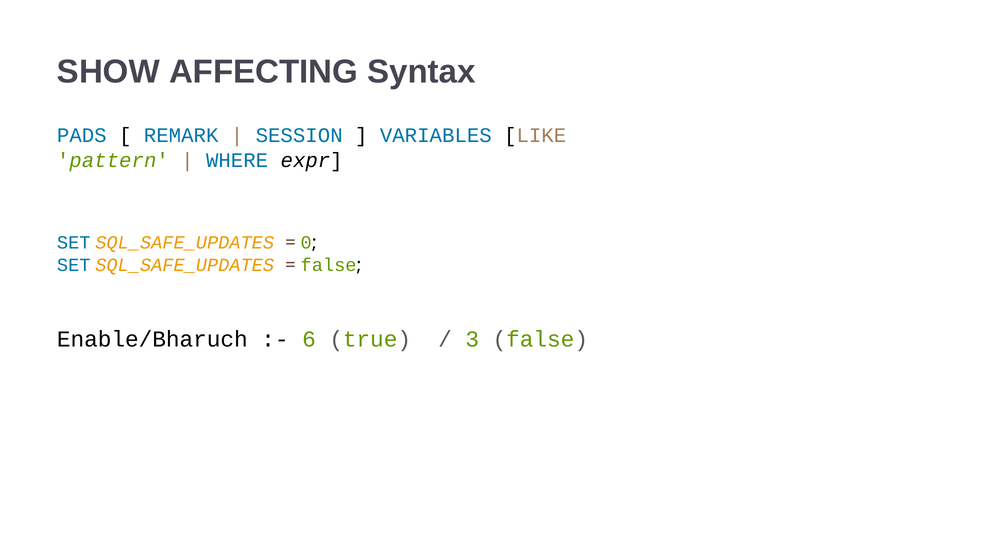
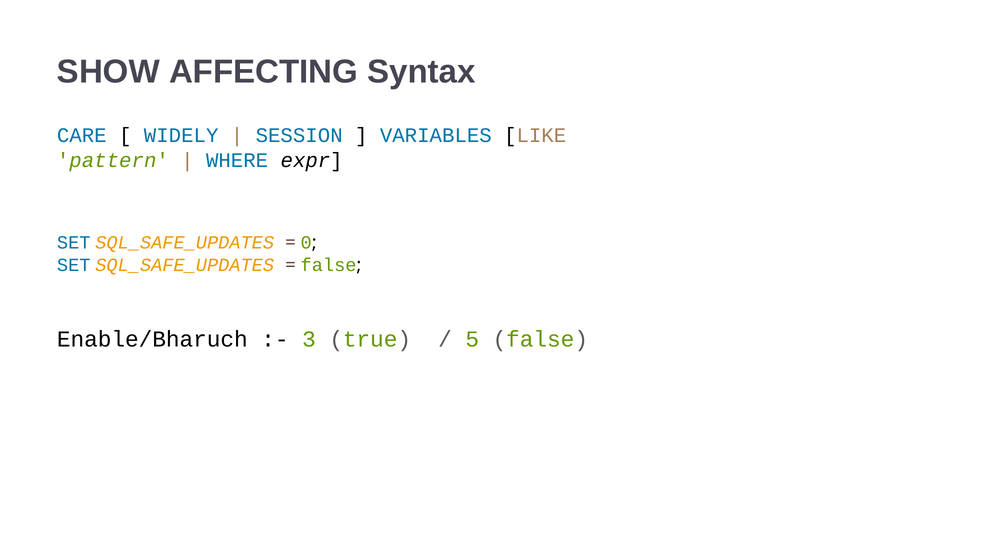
PADS: PADS -> CARE
REMARK: REMARK -> WIDELY
6: 6 -> 3
3: 3 -> 5
